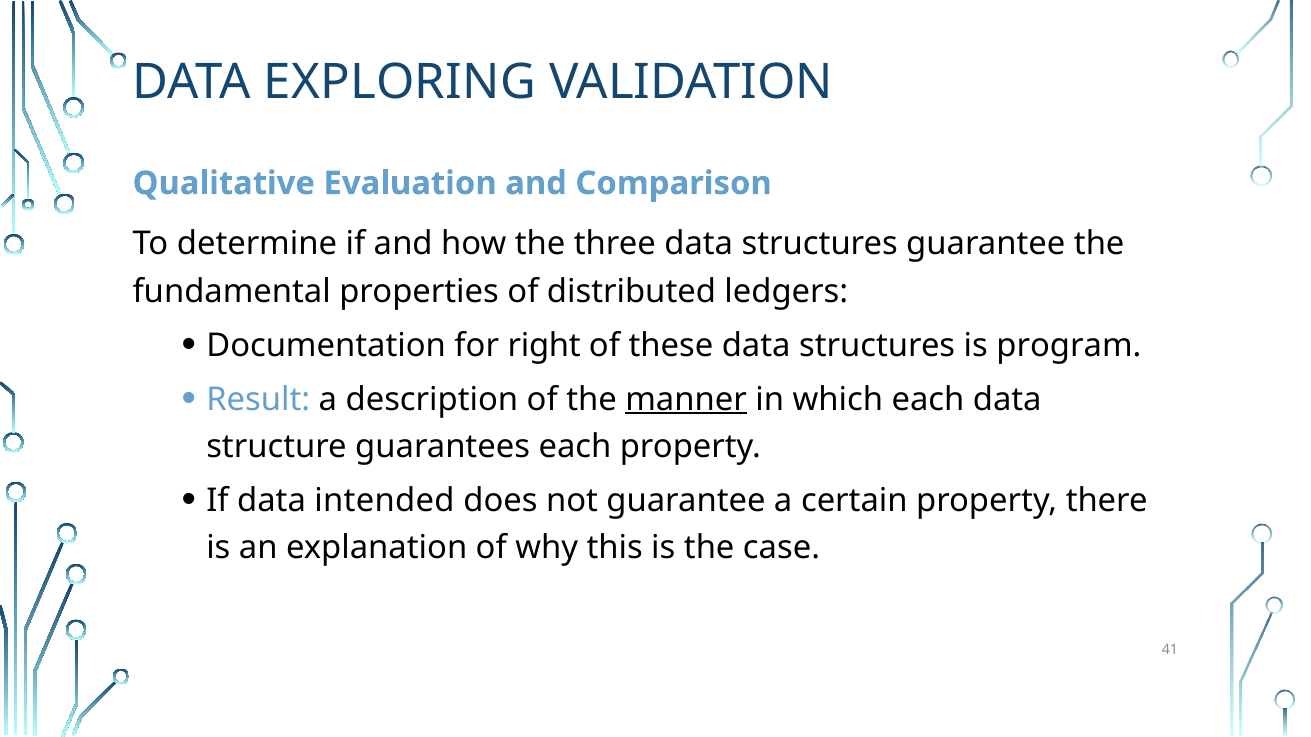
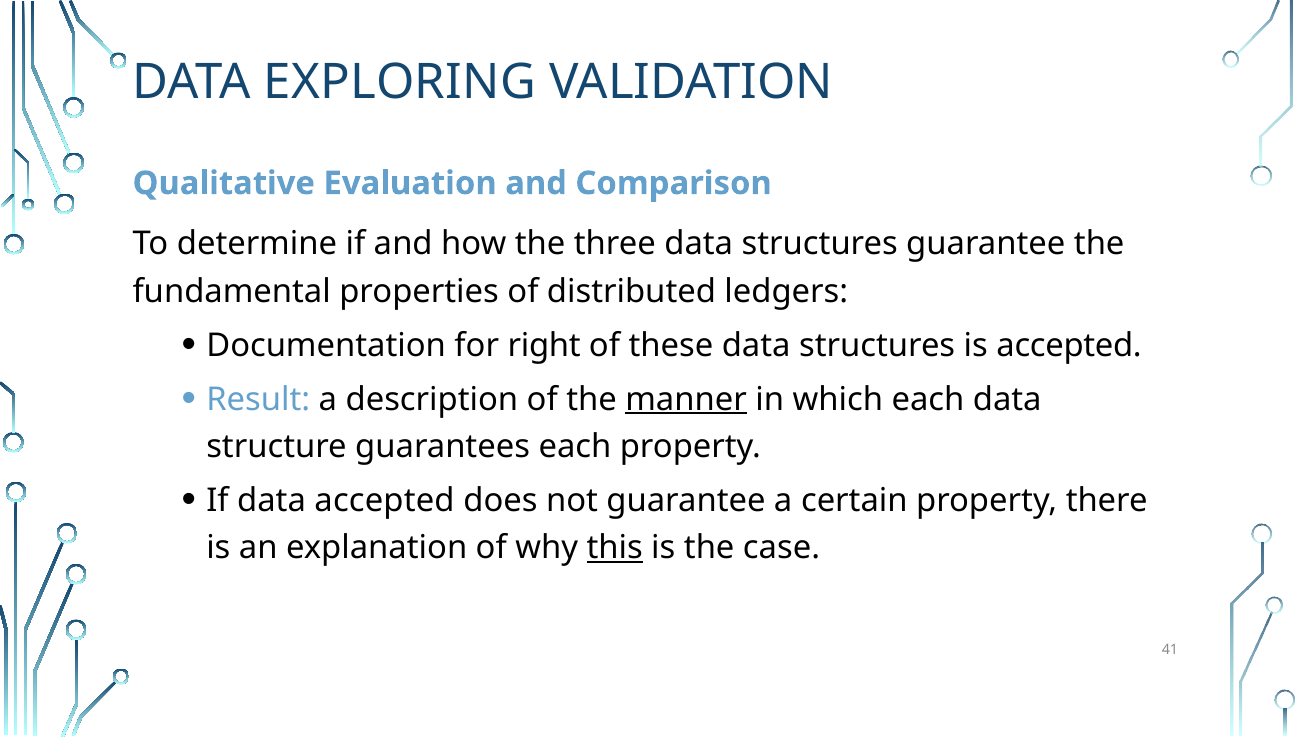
is program: program -> accepted
data intended: intended -> accepted
this underline: none -> present
